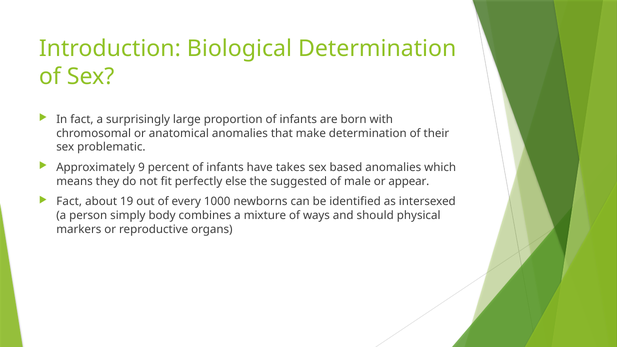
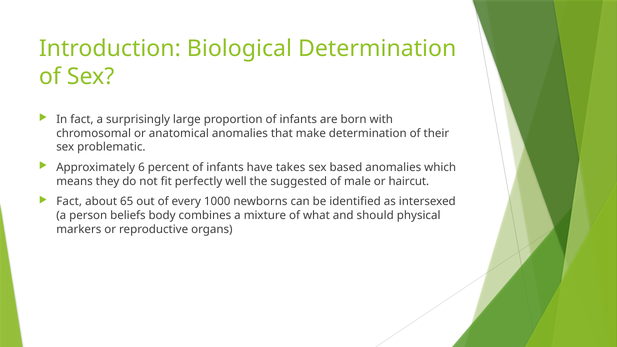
9: 9 -> 6
else: else -> well
appear: appear -> haircut
19: 19 -> 65
simply: simply -> beliefs
ways: ways -> what
